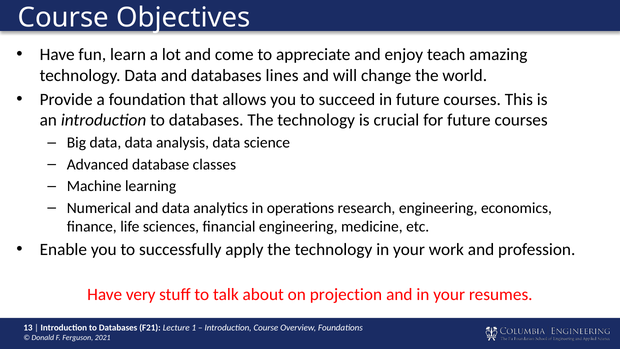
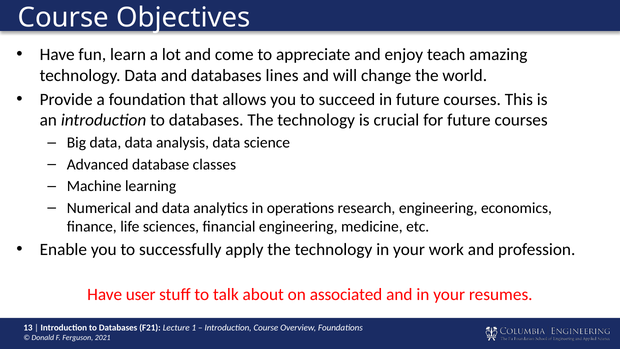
very: very -> user
projection: projection -> associated
